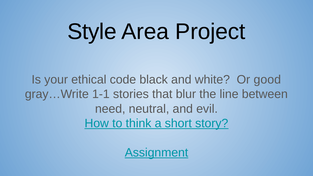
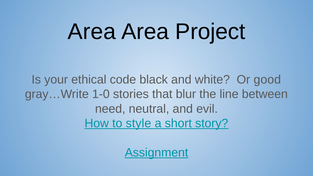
Style at (92, 32): Style -> Area
1-1: 1-1 -> 1-0
think: think -> style
